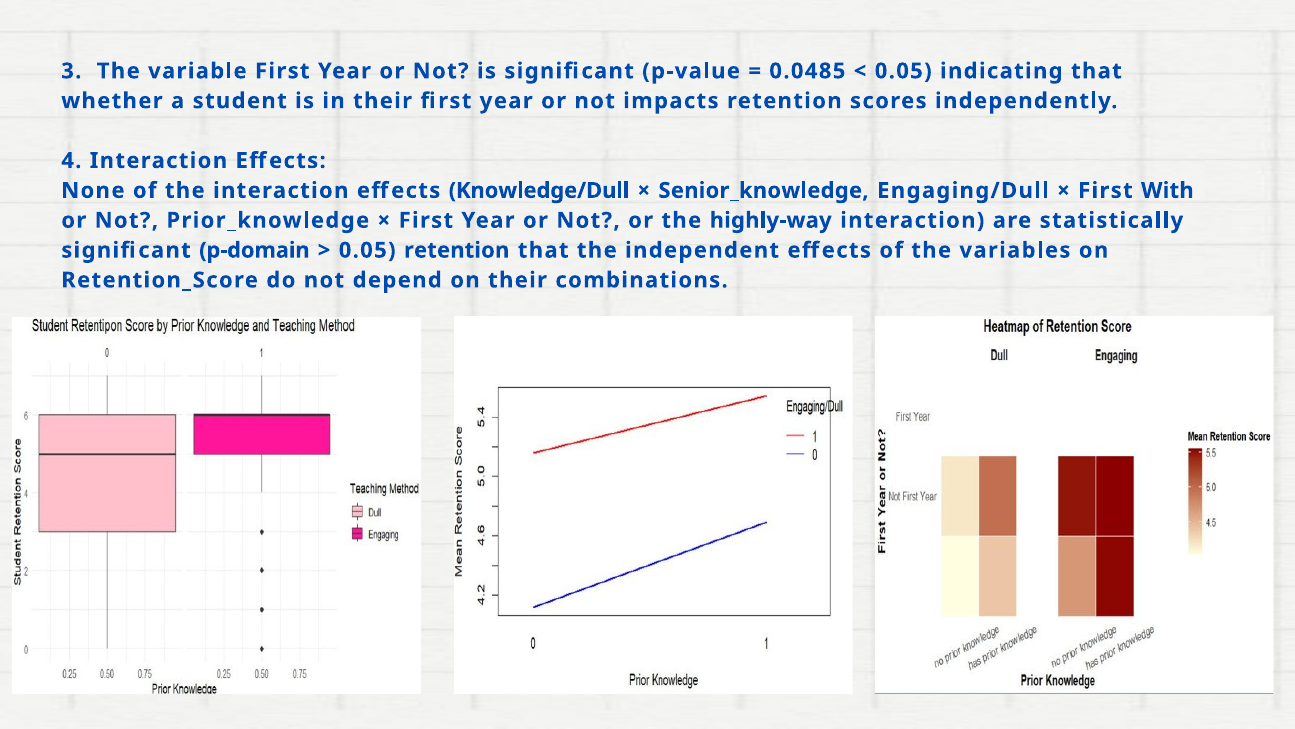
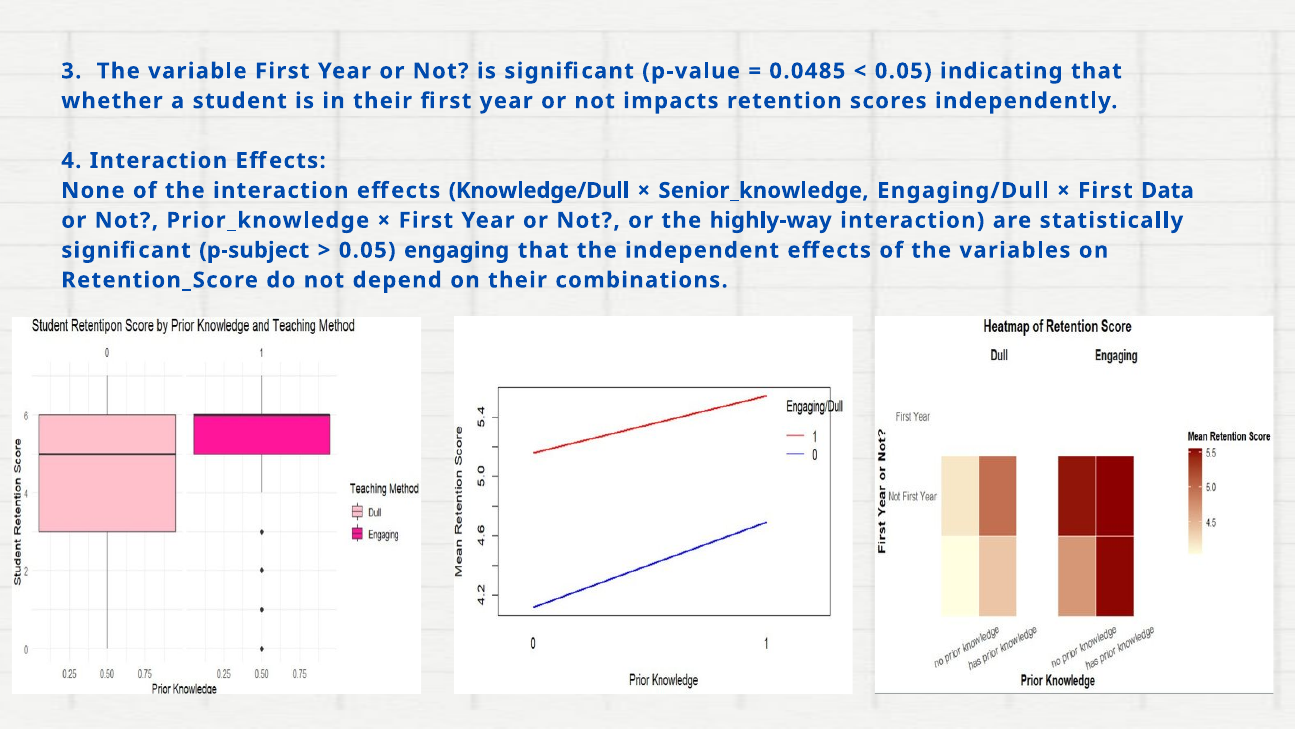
With: With -> Data
p-domain: p-domain -> p-subject
0.05 retention: retention -> engaging
